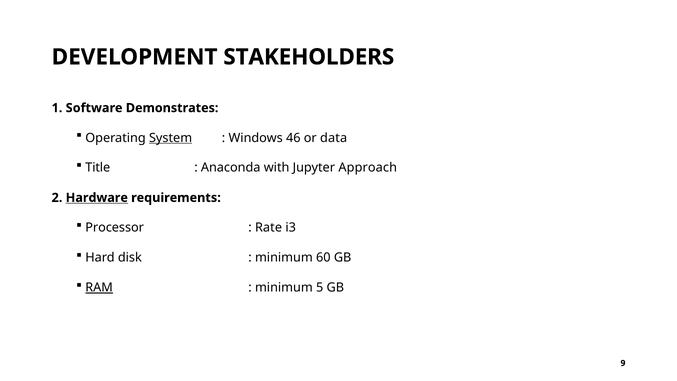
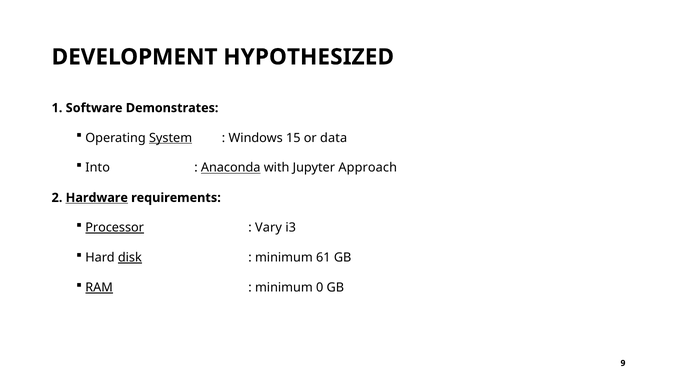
STAKEHOLDERS: STAKEHOLDERS -> HYPOTHESIZED
46: 46 -> 15
Title: Title -> Into
Anaconda underline: none -> present
Processor underline: none -> present
Rate: Rate -> Vary
disk underline: none -> present
60: 60 -> 61
5: 5 -> 0
